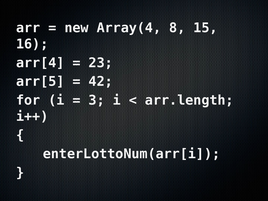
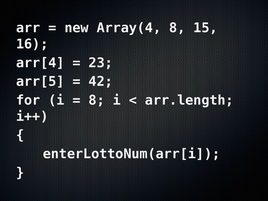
3 at (97, 100): 3 -> 8
